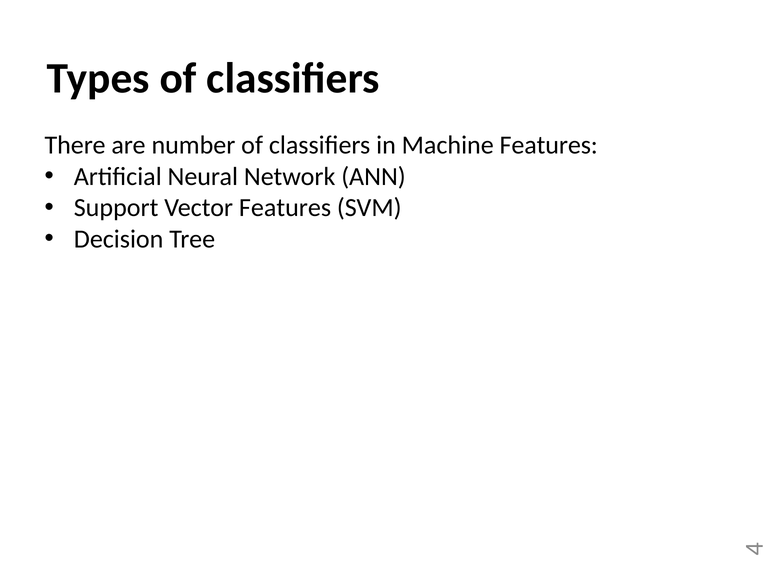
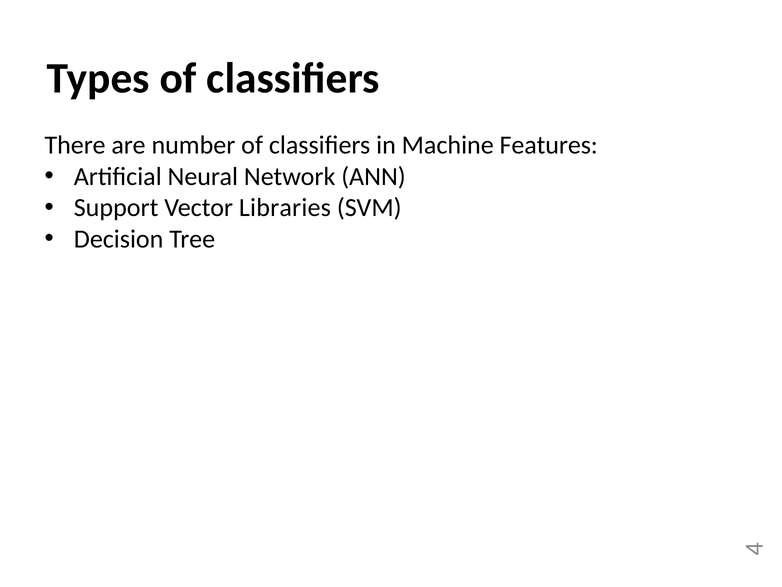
Vector Features: Features -> Libraries
